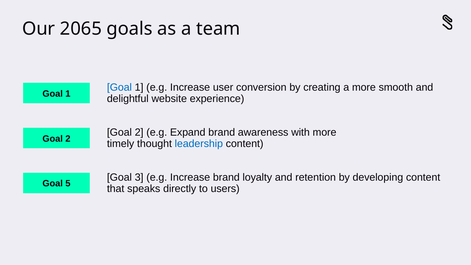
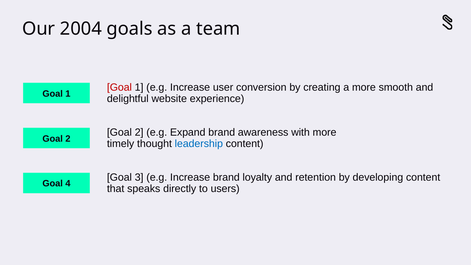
2065: 2065 -> 2004
Goal at (119, 87) colour: blue -> red
5: 5 -> 4
